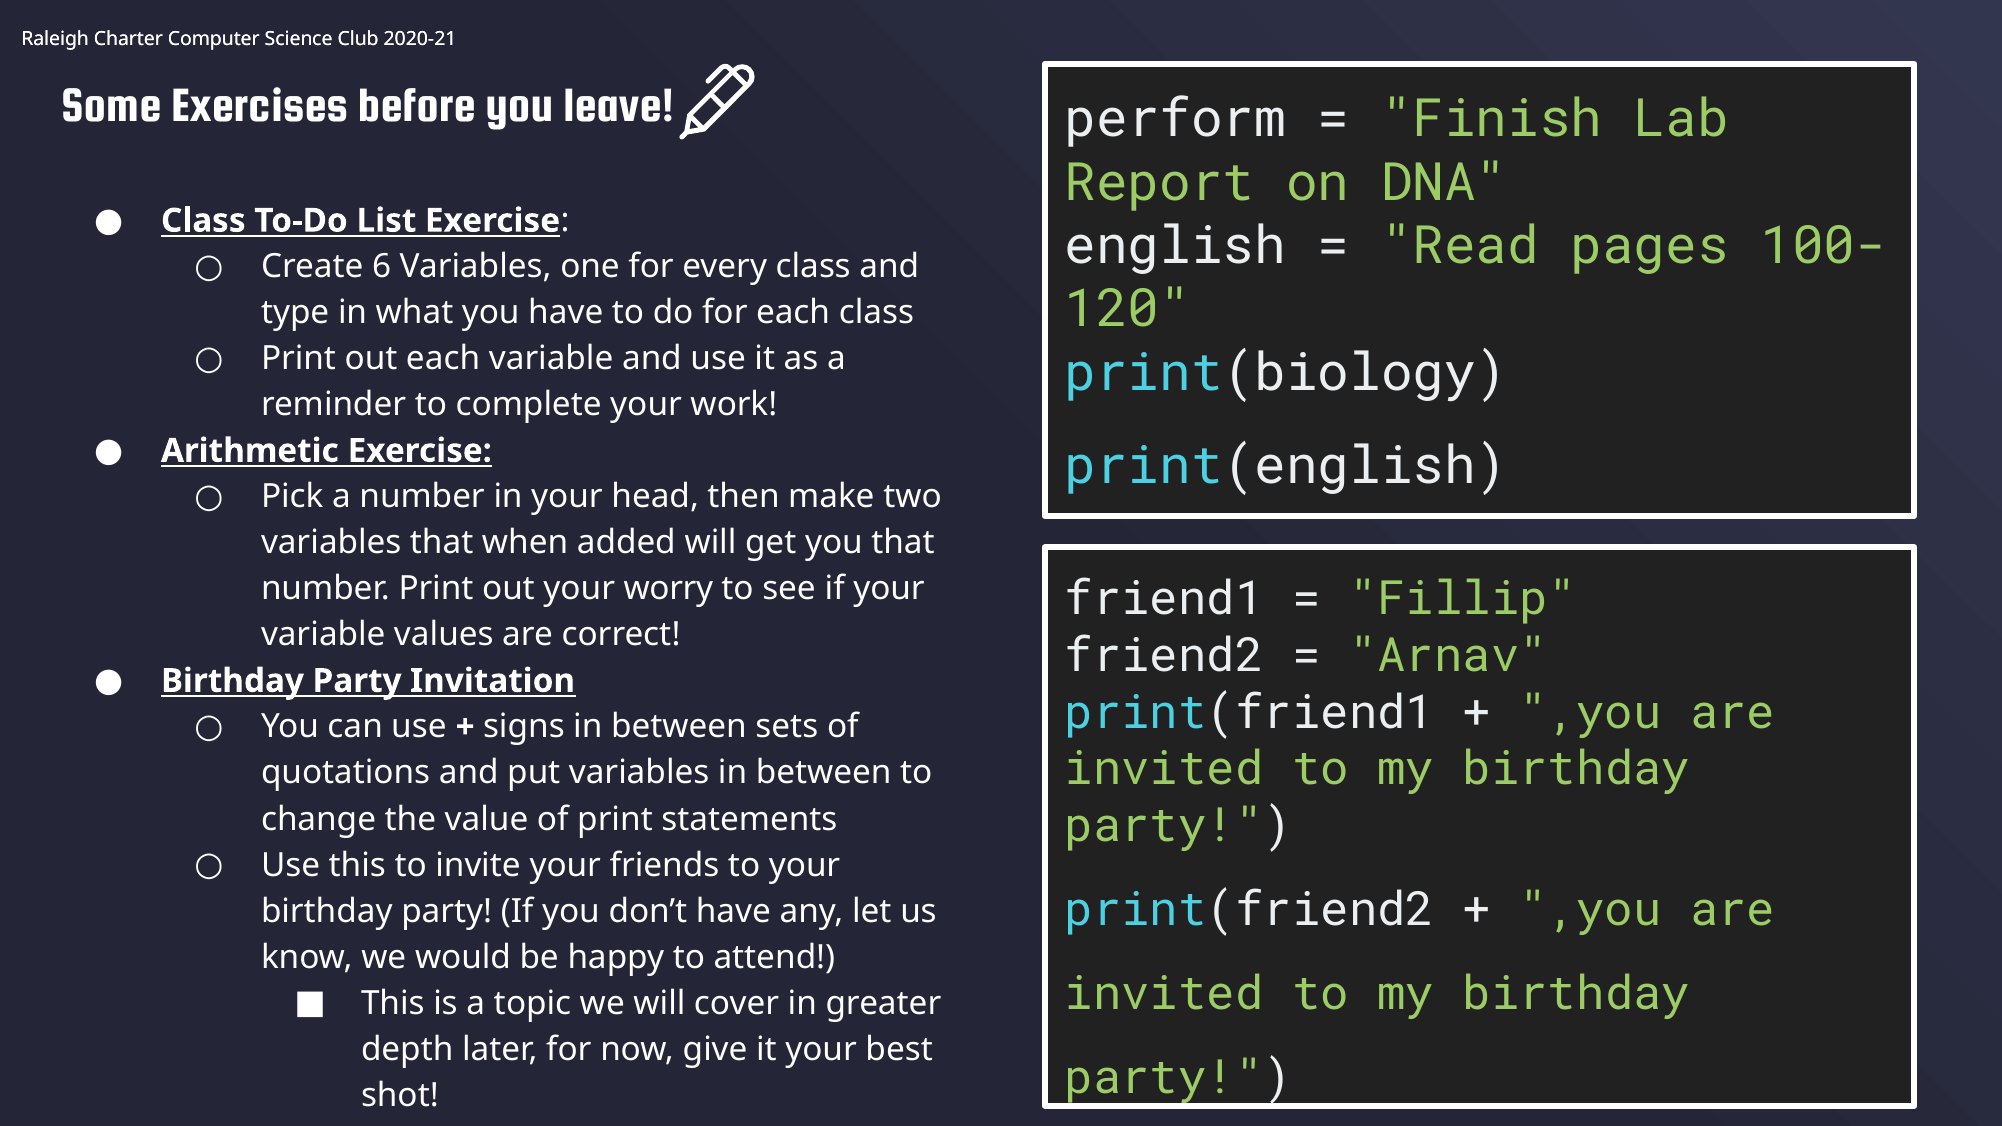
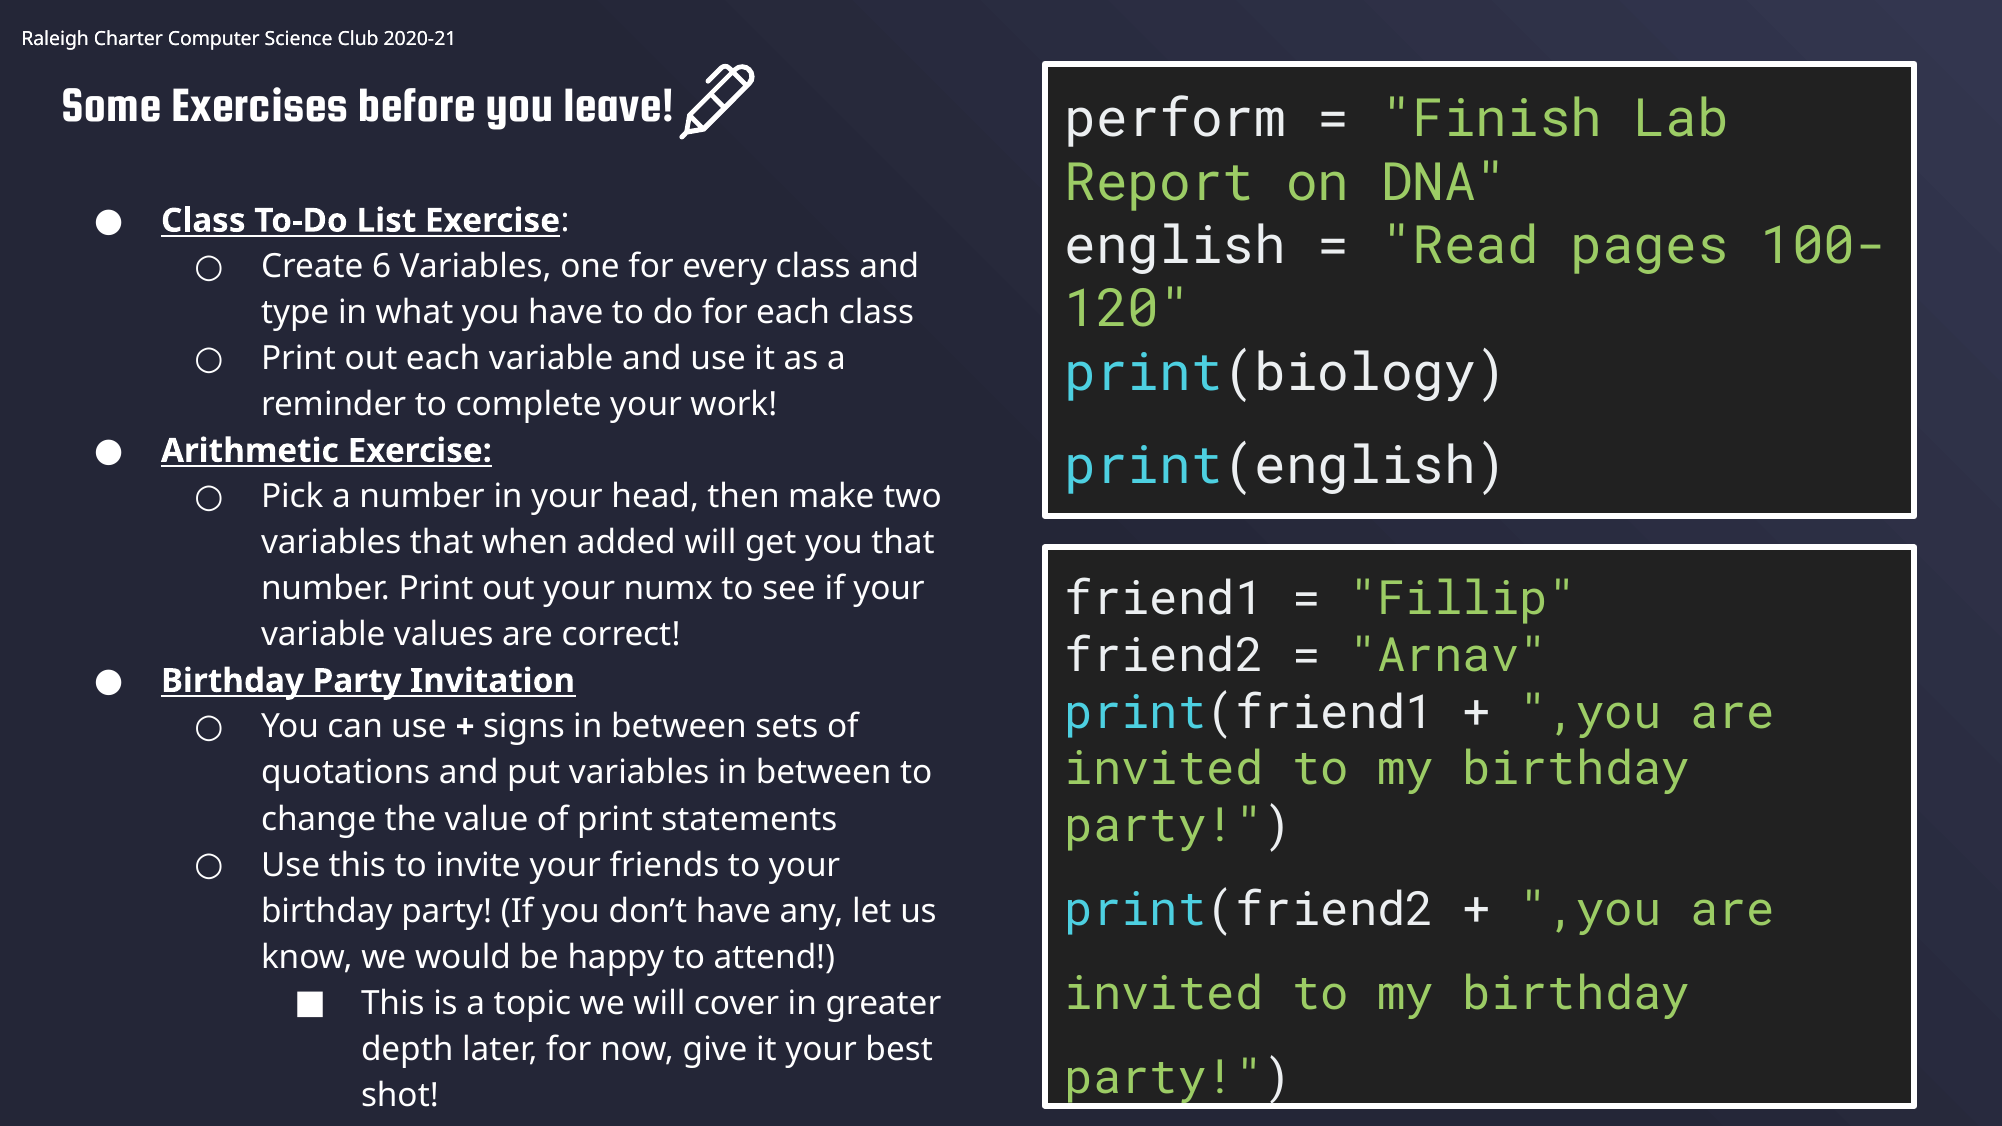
worry: worry -> numx
